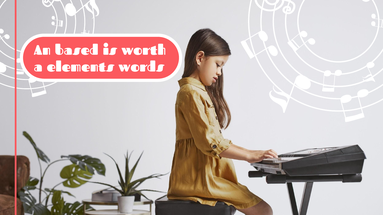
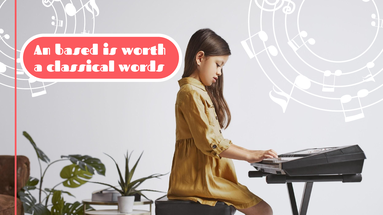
elements: elements -> classical
